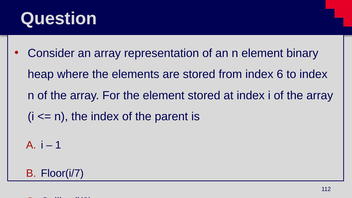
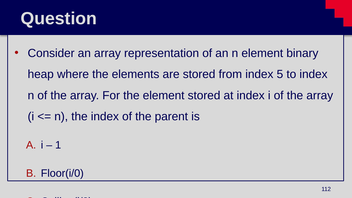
6: 6 -> 5
Floor(i/7: Floor(i/7 -> Floor(i/0
